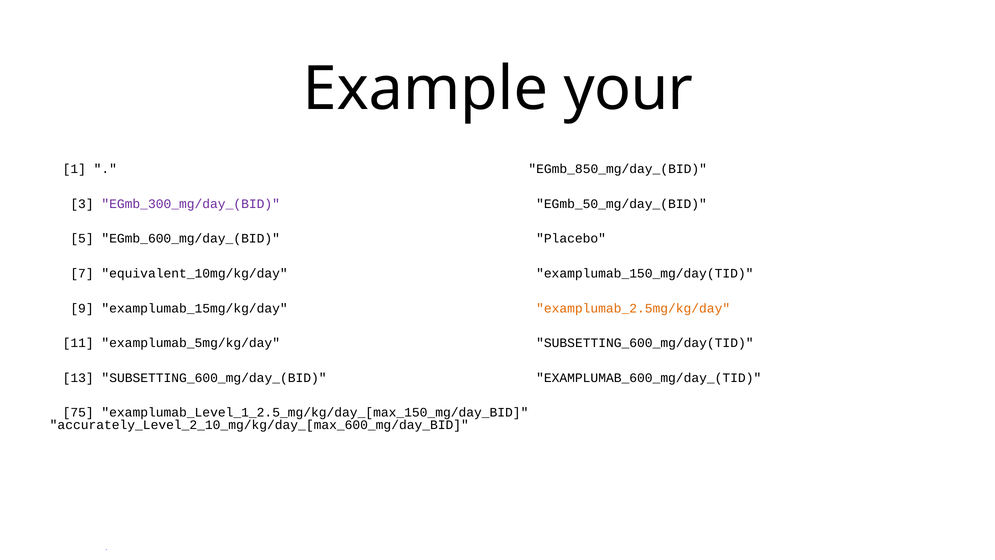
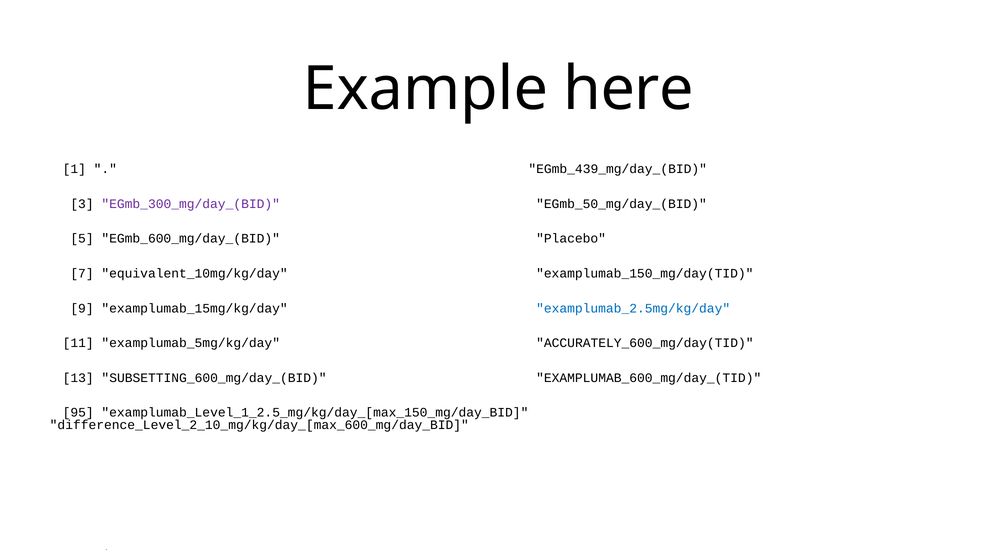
your: your -> here
EGmb_850_mg/day_(BID: EGmb_850_mg/day_(BID -> EGmb_439_mg/day_(BID
examplumab_2.5mg/kg/day colour: orange -> blue
SUBSETTING_600_mg/day(TID: SUBSETTING_600_mg/day(TID -> ACCURATELY_600_mg/day(TID
75: 75 -> 95
accurately_Level_2_10_mg/kg/day_[max_600_mg/day_BID: accurately_Level_2_10_mg/kg/day_[max_600_mg/day_BID -> difference_Level_2_10_mg/kg/day_[max_600_mg/day_BID
